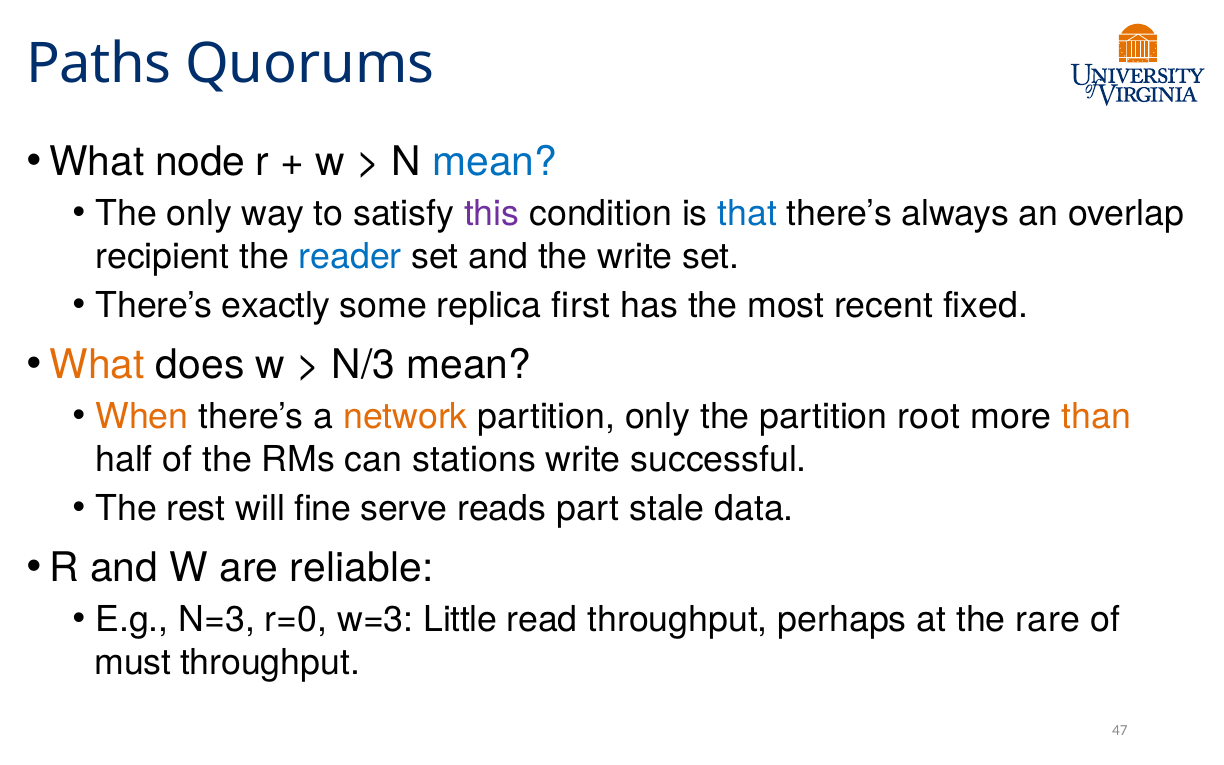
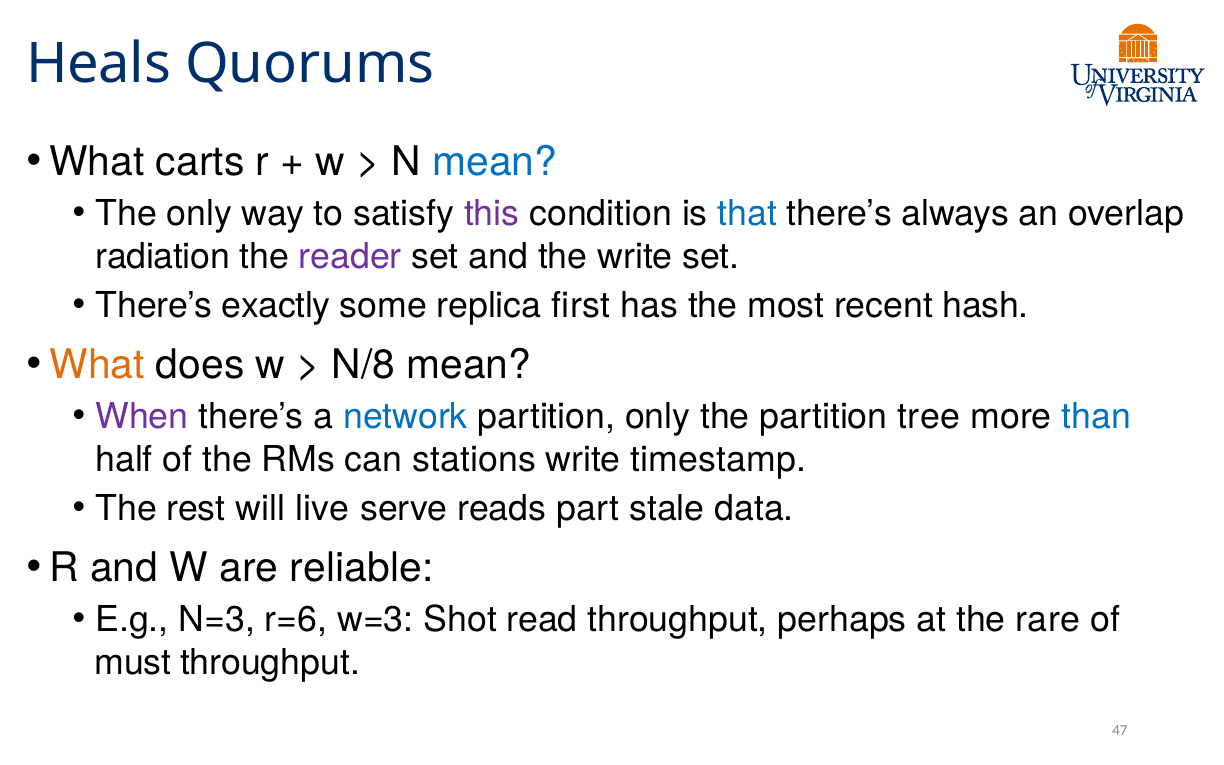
Paths: Paths -> Heals
node: node -> carts
recipient: recipient -> radiation
reader colour: blue -> purple
fixed: fixed -> hash
N/3: N/3 -> N/8
When colour: orange -> purple
network colour: orange -> blue
root: root -> tree
than colour: orange -> blue
successful: successful -> timestamp
fine: fine -> live
r=0: r=0 -> r=6
Little: Little -> Shot
